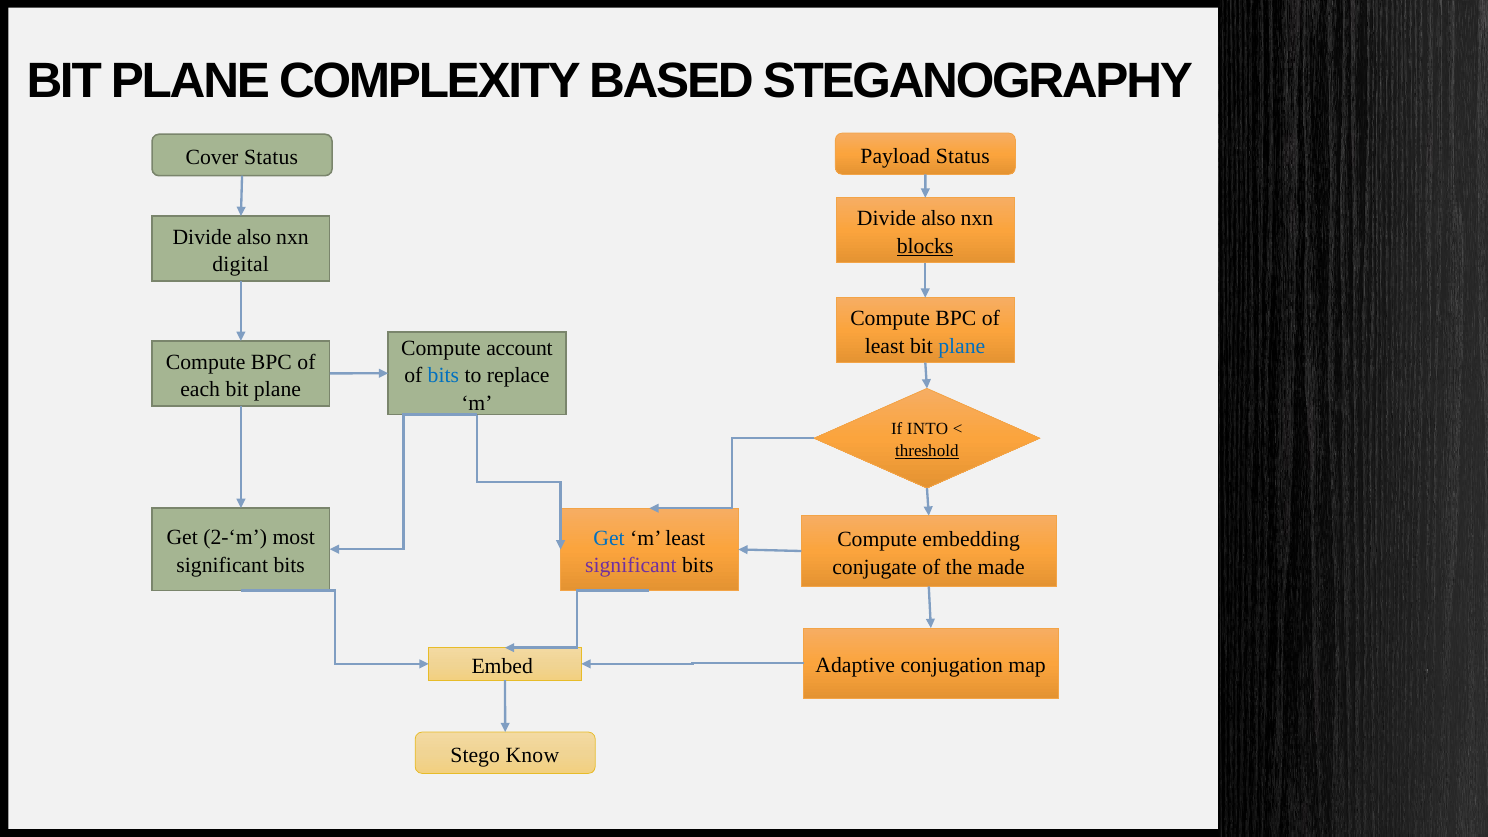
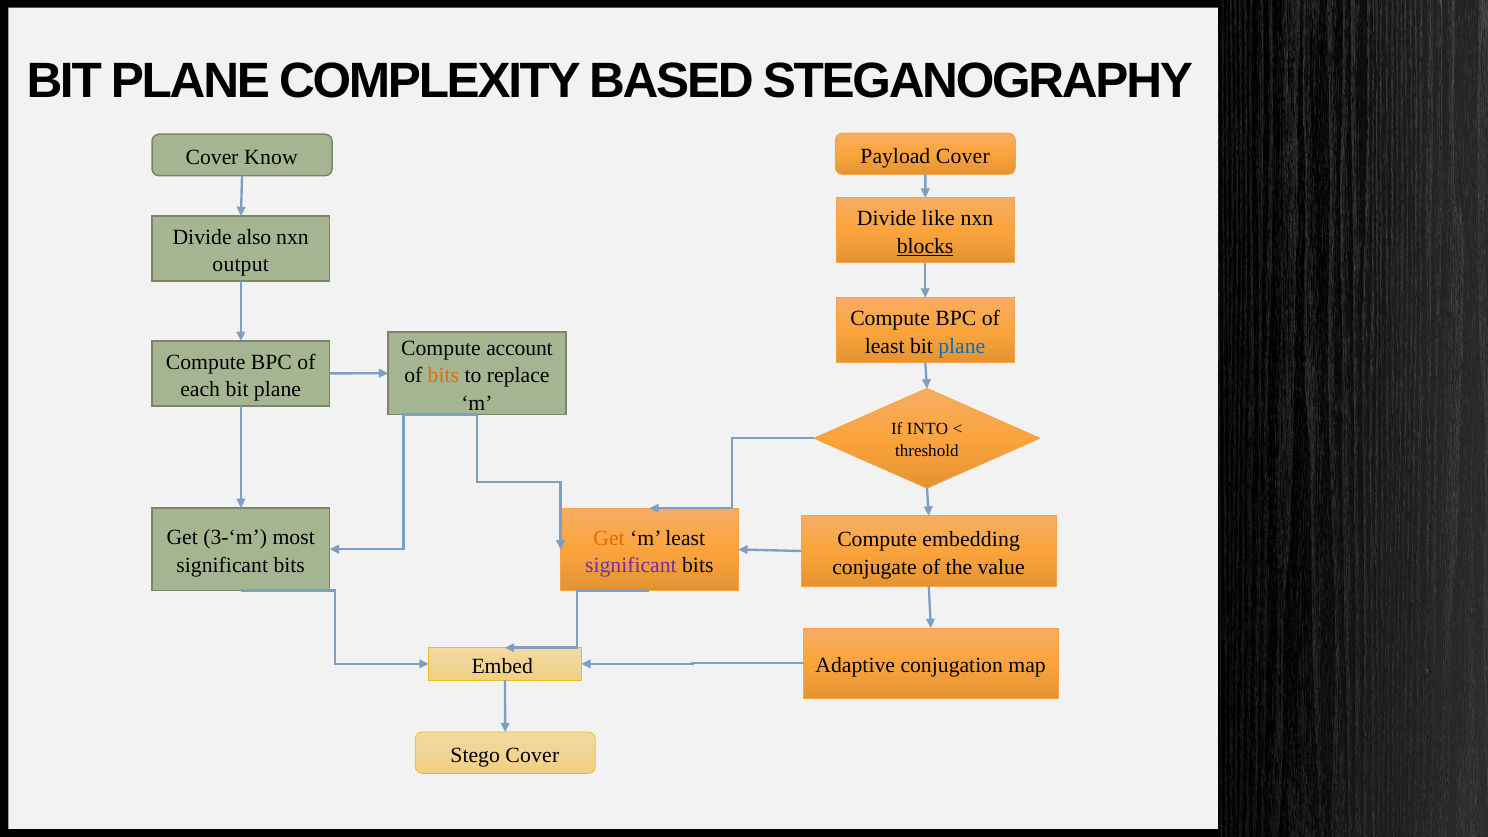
Cover Status: Status -> Know
Payload Status: Status -> Cover
also at (938, 219): also -> like
digital: digital -> output
bits at (443, 376) colour: blue -> orange
threshold underline: present -> none
2-‘m: 2-‘m -> 3-‘m
Get at (609, 538) colour: blue -> orange
made: made -> value
Stego Know: Know -> Cover
